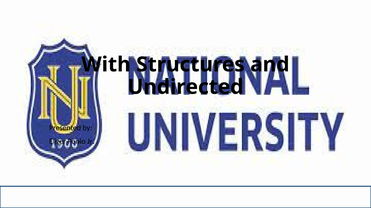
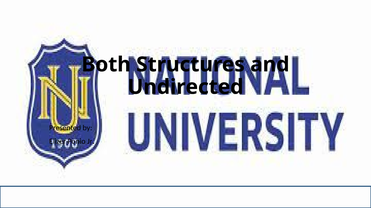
With: With -> Both
